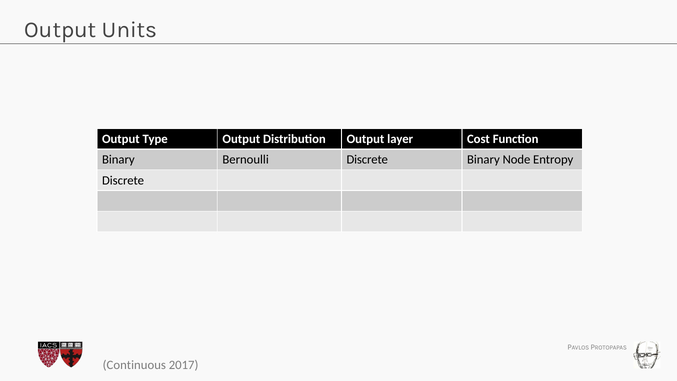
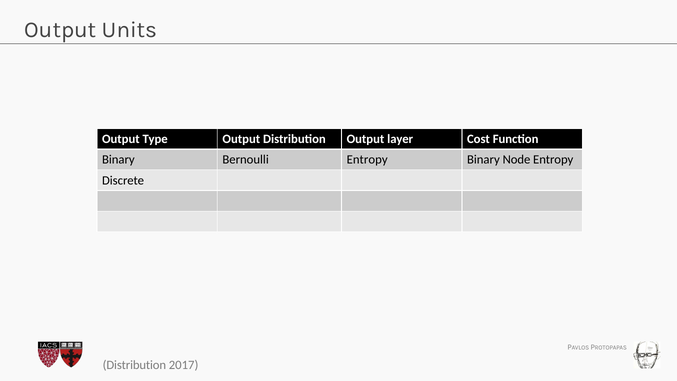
Bernoulli Discrete: Discrete -> Entropy
Continuous at (134, 365): Continuous -> Distribution
